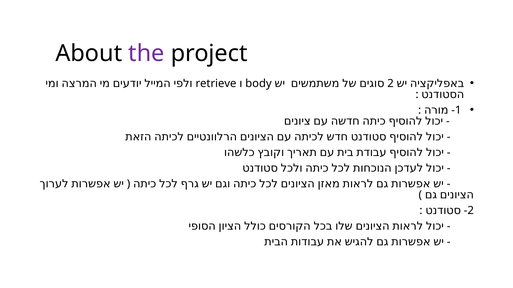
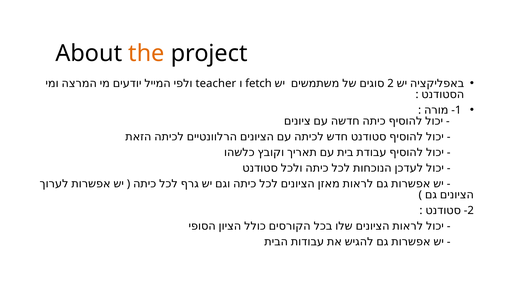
the colour: purple -> orange
retrieve: retrieve -> teacher
body: body -> fetch
